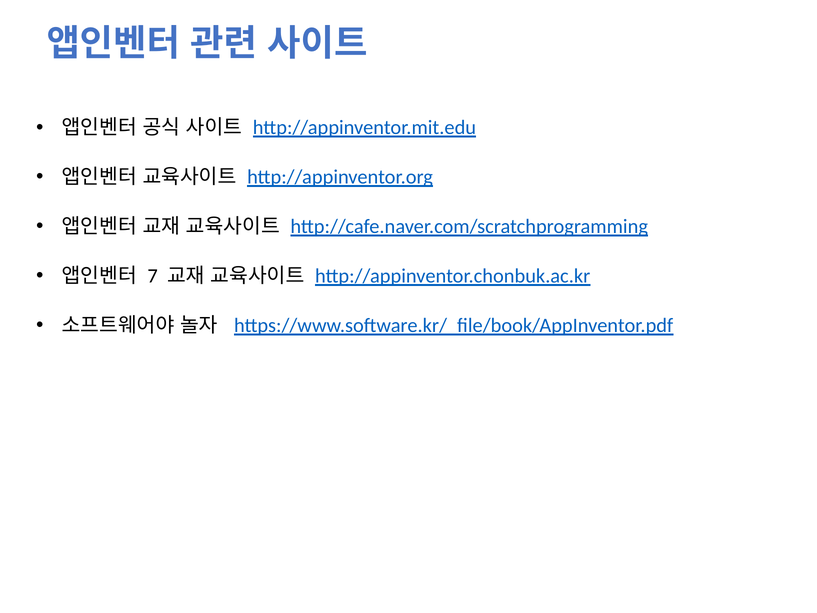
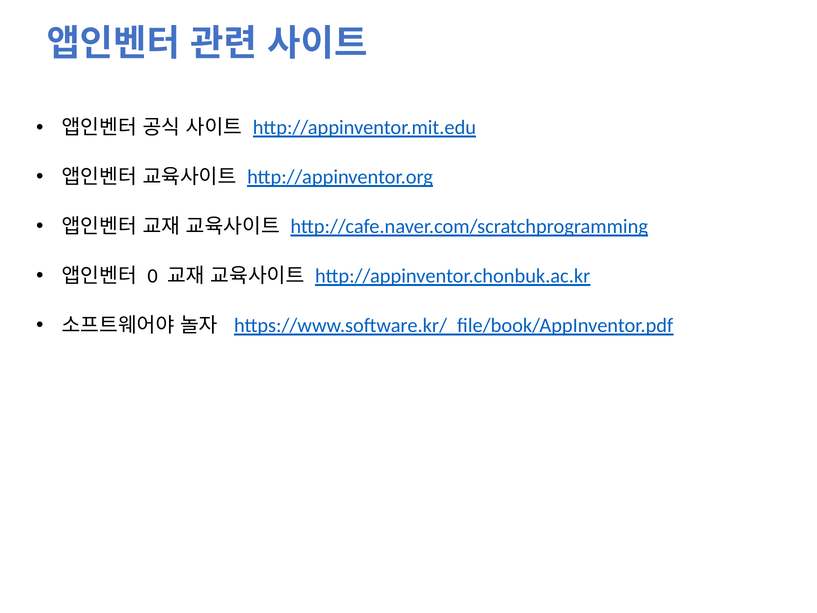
7: 7 -> 0
